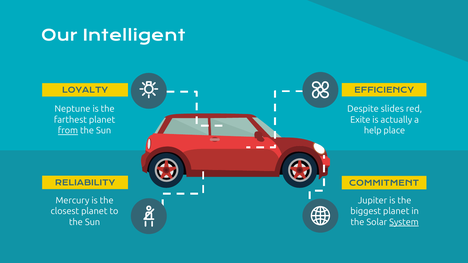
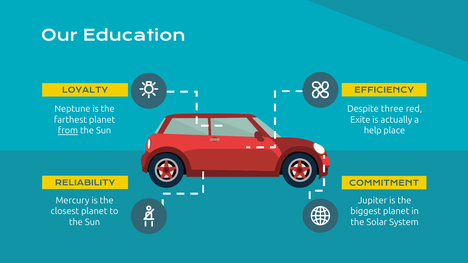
Intelligent: Intelligent -> Education
slides: slides -> three
System underline: present -> none
